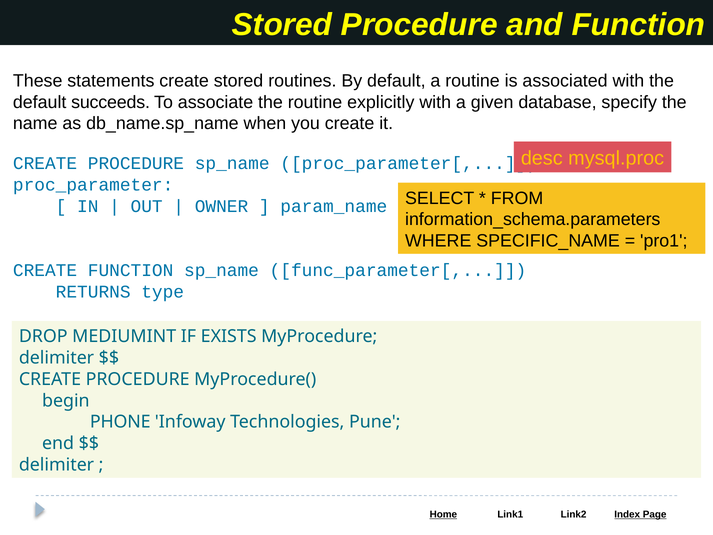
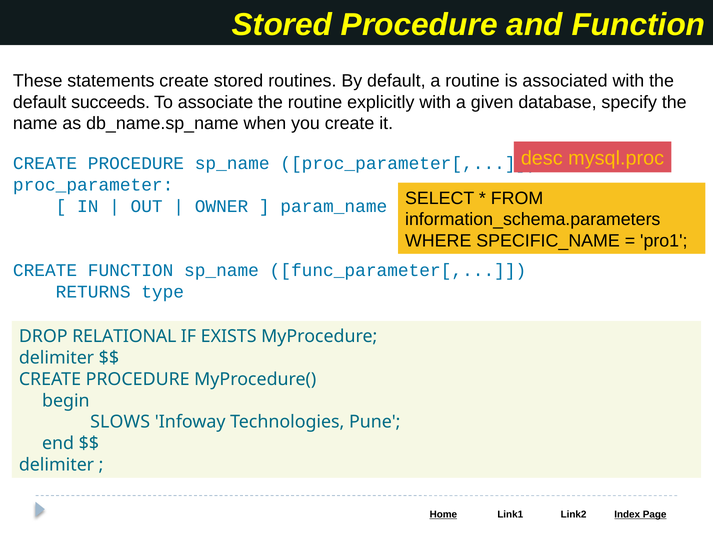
MEDIUMINT: MEDIUMINT -> RELATIONAL
PHONE: PHONE -> SLOWS
